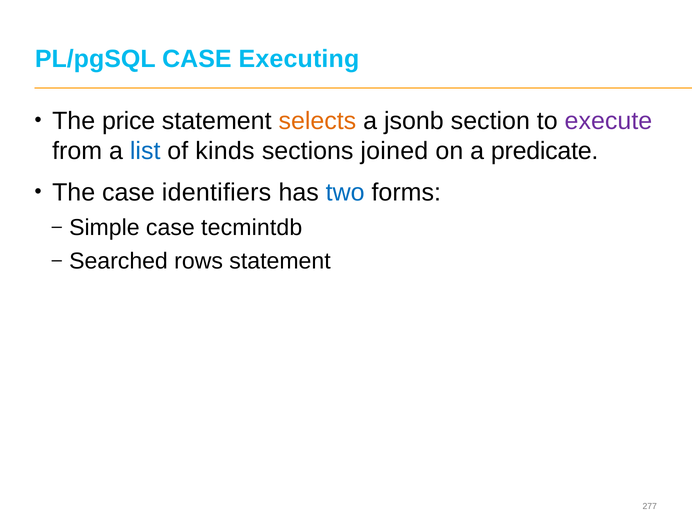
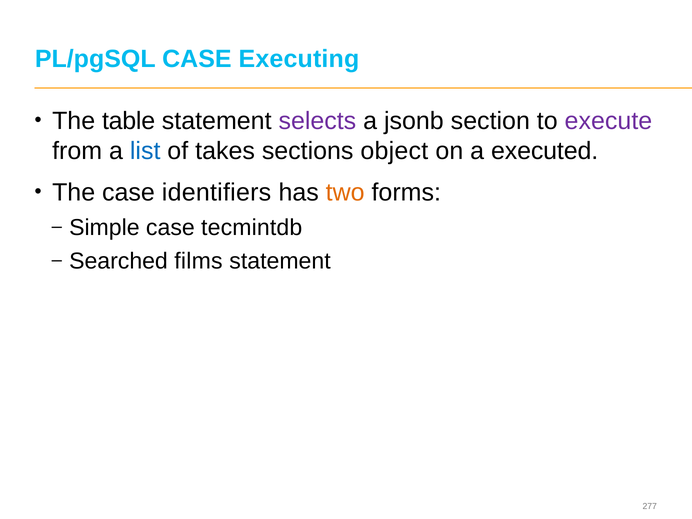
price: price -> table
selects colour: orange -> purple
kinds: kinds -> takes
joined: joined -> object
predicate: predicate -> executed
two colour: blue -> orange
rows: rows -> films
